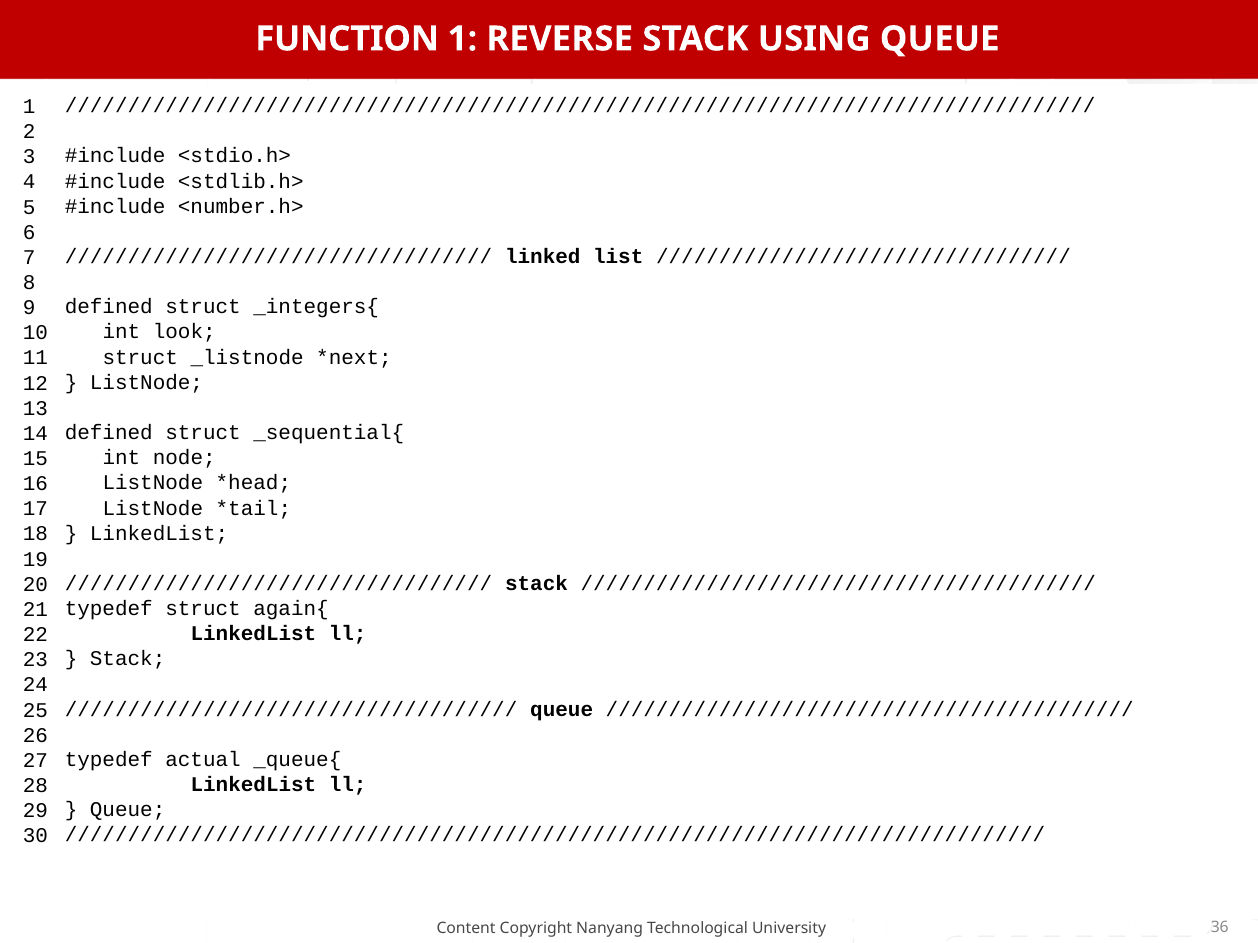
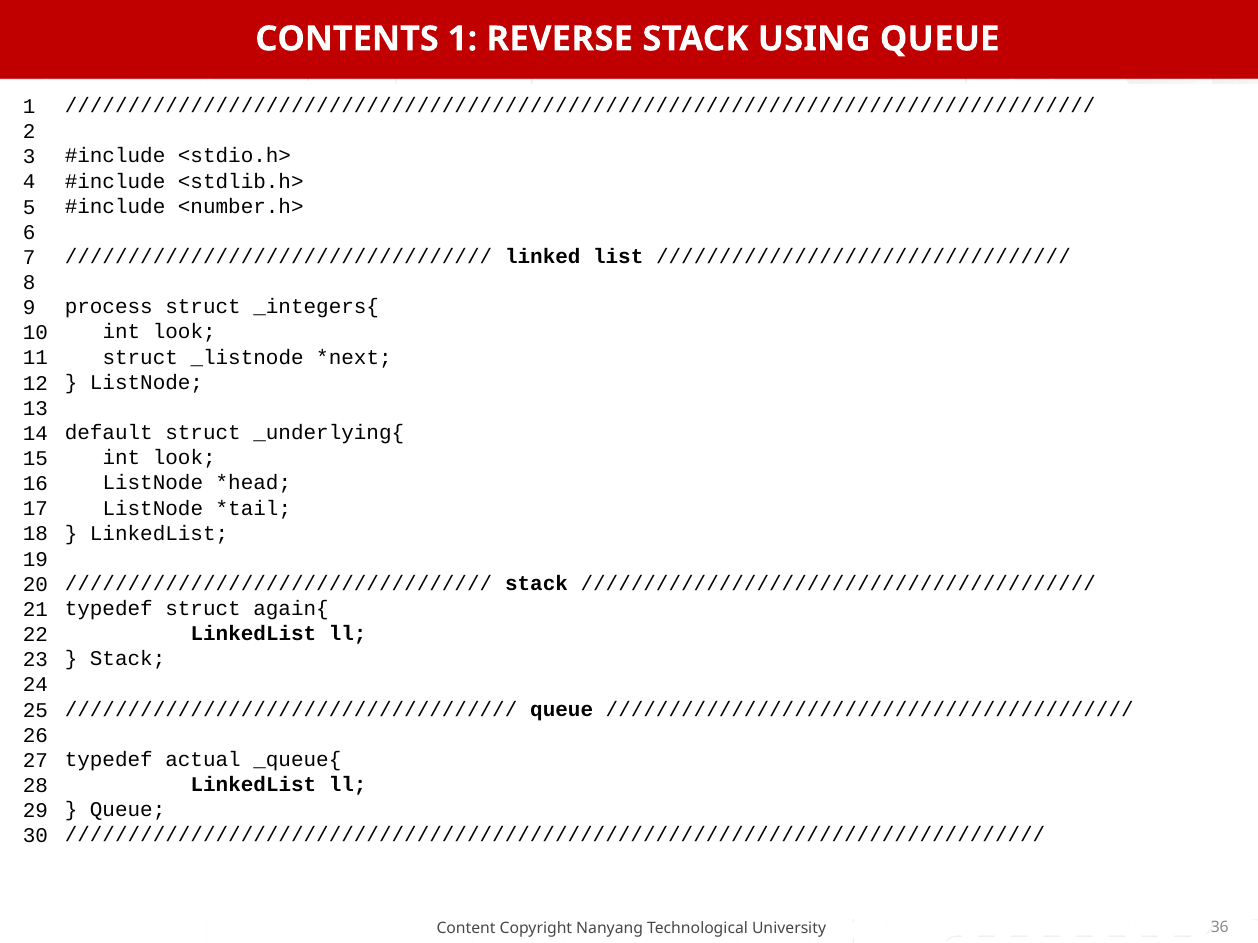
FUNCTION: FUNCTION -> CONTENTS
defined at (109, 307): defined -> process
defined at (109, 433): defined -> default
_sequential{: _sequential{ -> _underlying{
node at (184, 458): node -> look
